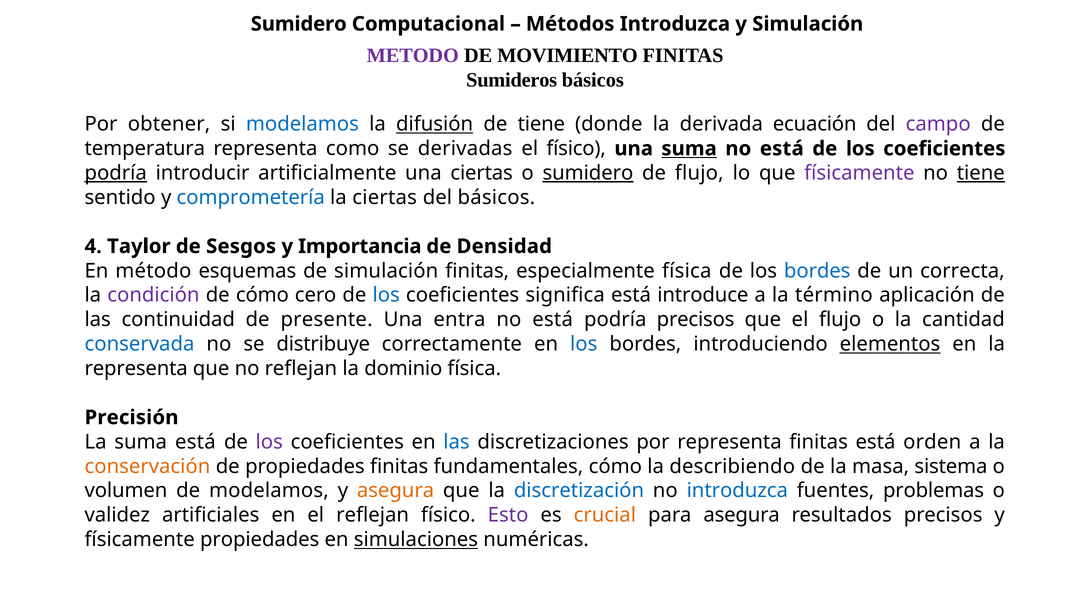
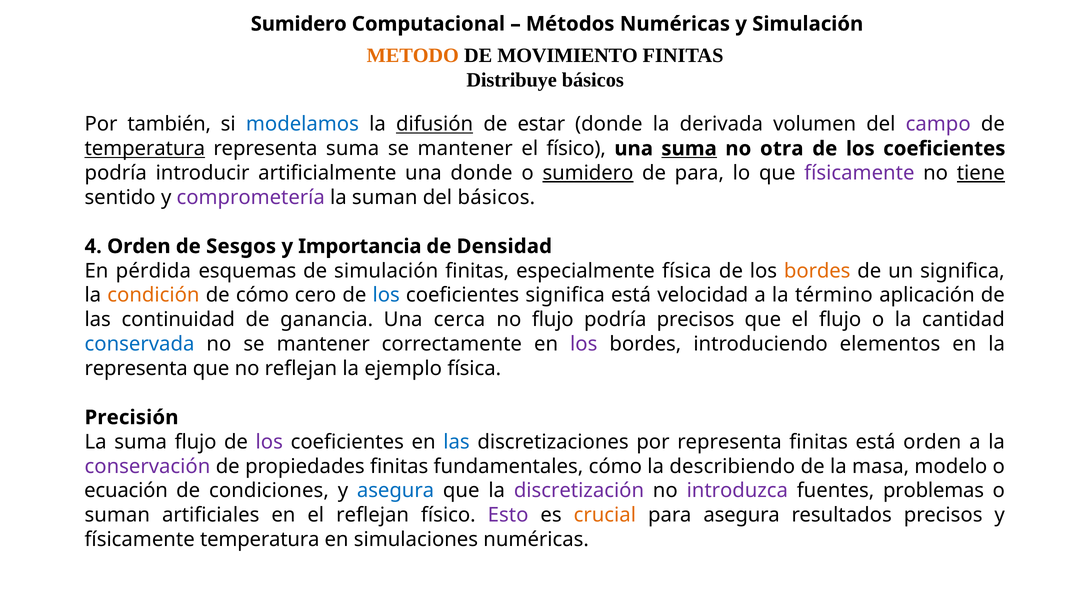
Métodos Introduzca: Introduzca -> Numéricas
METODO colour: purple -> orange
Sumideros: Sumideros -> Distribuye
obtener: obtener -> también
de tiene: tiene -> estar
ecuación: ecuación -> volumen
temperatura at (145, 148) underline: none -> present
representa como: como -> suma
derivadas at (465, 148): derivadas -> mantener
está at (782, 148): está -> otra
podría at (116, 173) underline: present -> none
una ciertas: ciertas -> donde
de flujo: flujo -> para
comprometería colour: blue -> purple
la ciertas: ciertas -> suman
4 Taylor: Taylor -> Orden
método: método -> pérdida
bordes at (817, 271) colour: blue -> orange
un correcta: correcta -> significa
condición colour: purple -> orange
introduce: introduce -> velocidad
presente: presente -> ganancia
entra: entra -> cerca
está at (553, 319): está -> flujo
no se distribuye: distribuye -> mantener
los at (584, 344) colour: blue -> purple
elementos underline: present -> none
dominio: dominio -> ejemplo
suma está: está -> flujo
conservación colour: orange -> purple
sistema: sistema -> modelo
volumen: volumen -> ecuación
de modelamos: modelamos -> condiciones
asegura at (396, 490) colour: orange -> blue
discretización colour: blue -> purple
introduzca at (737, 490) colour: blue -> purple
validez at (117, 515): validez -> suman
físicamente propiedades: propiedades -> temperatura
simulaciones underline: present -> none
